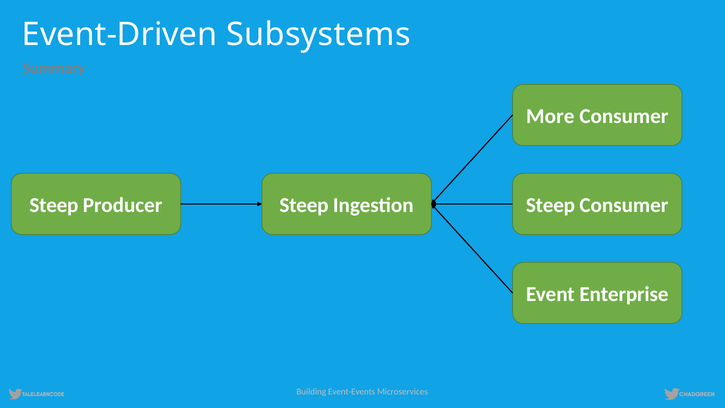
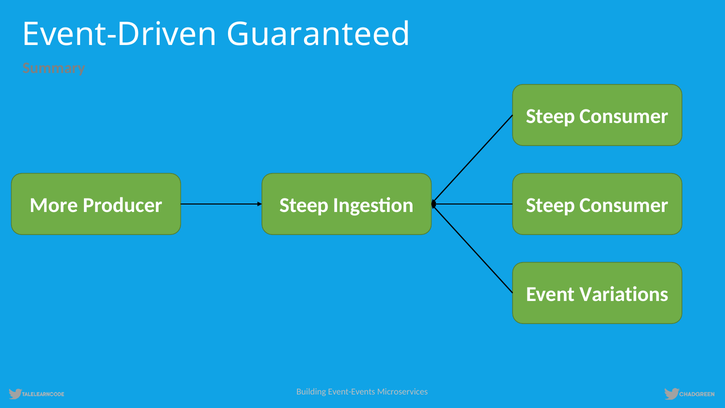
Subsystems: Subsystems -> Guaranteed
More at (550, 116): More -> Steep
Steep at (54, 205): Steep -> More
Enterprise: Enterprise -> Variations
